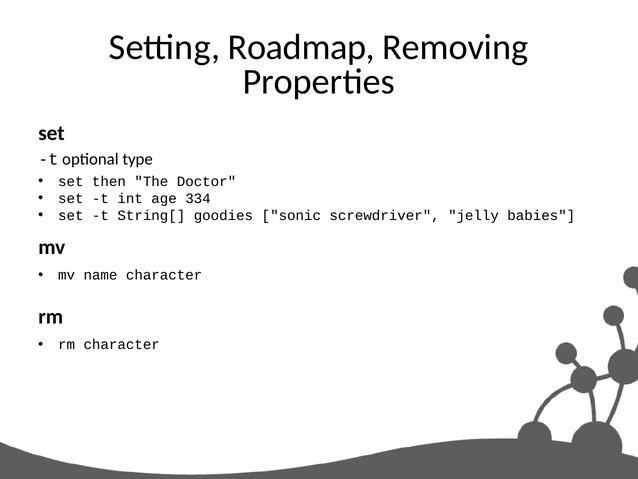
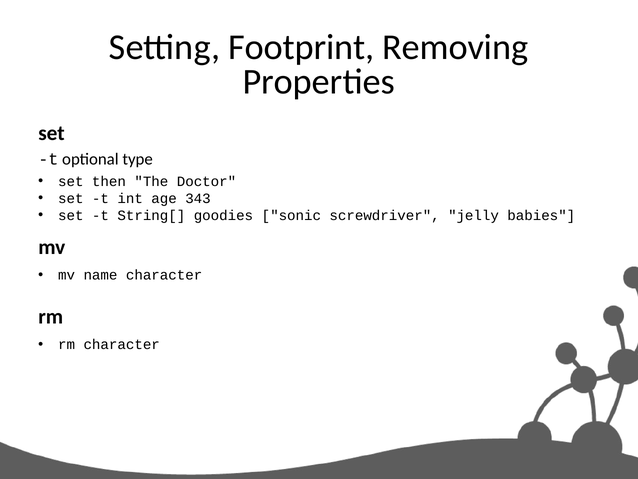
Roadmap: Roadmap -> Footprint
334: 334 -> 343
